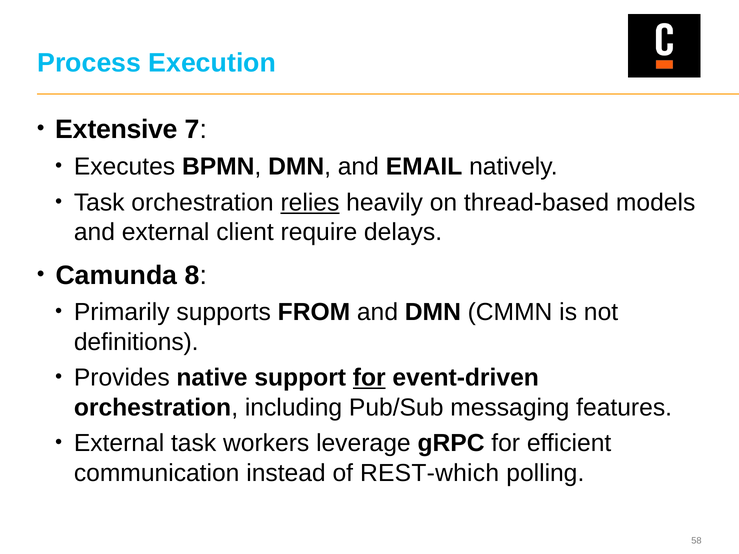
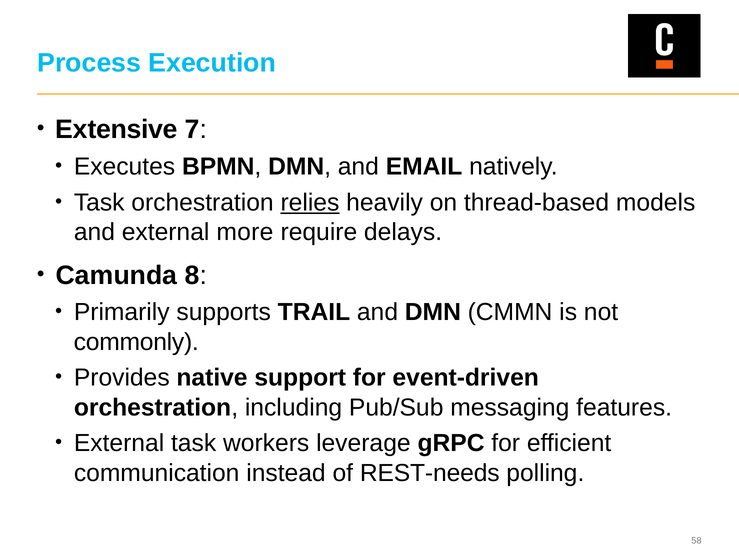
client: client -> more
FROM: FROM -> TRAIL
definitions: definitions -> commonly
for at (369, 378) underline: present -> none
REST-which: REST-which -> REST-needs
